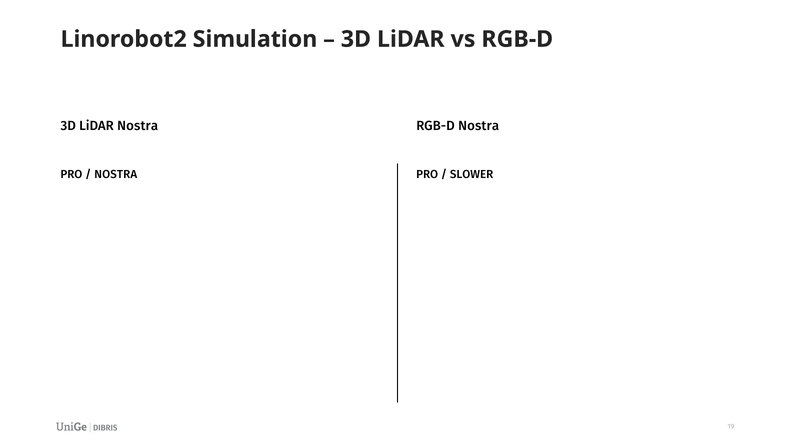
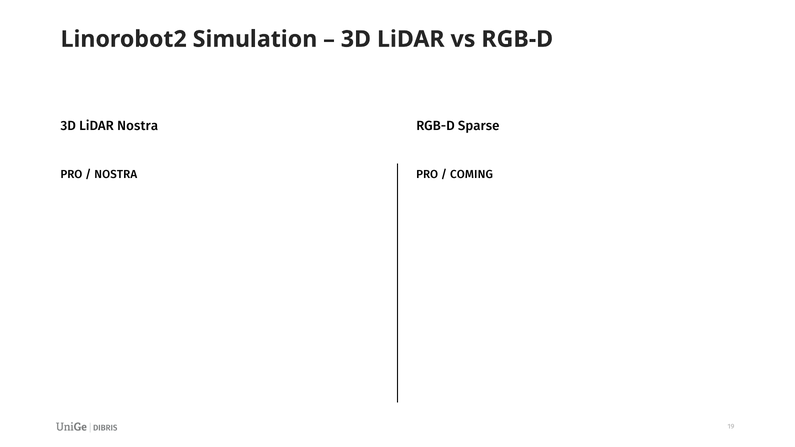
RGB-D Nostra: Nostra -> Sparse
SLOWER: SLOWER -> COMING
